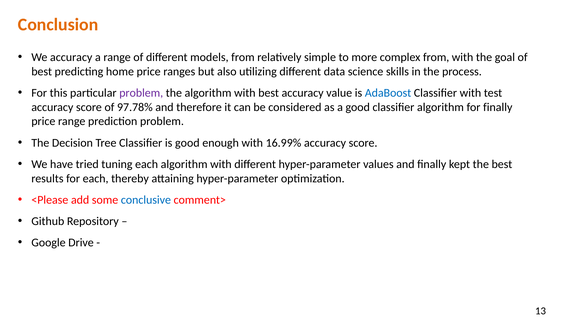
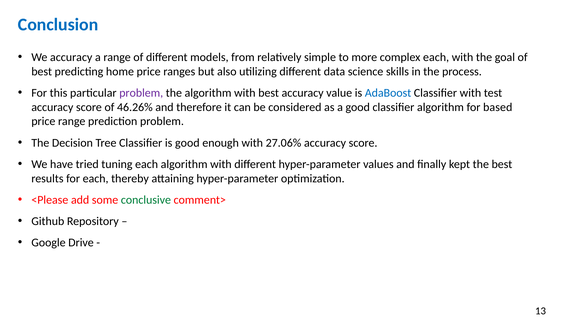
Conclusion colour: orange -> blue
complex from: from -> each
97.78%: 97.78% -> 46.26%
for finally: finally -> based
16.99%: 16.99% -> 27.06%
conclusive colour: blue -> green
